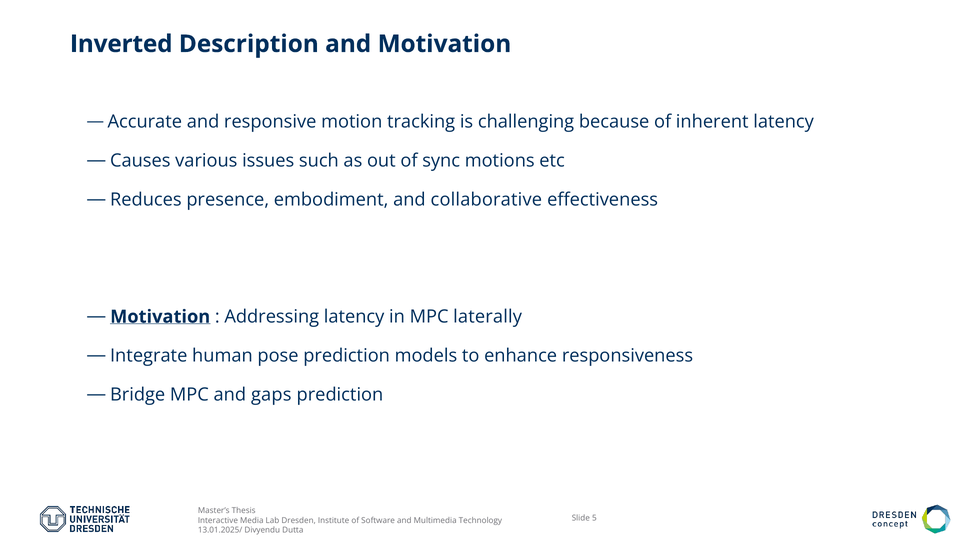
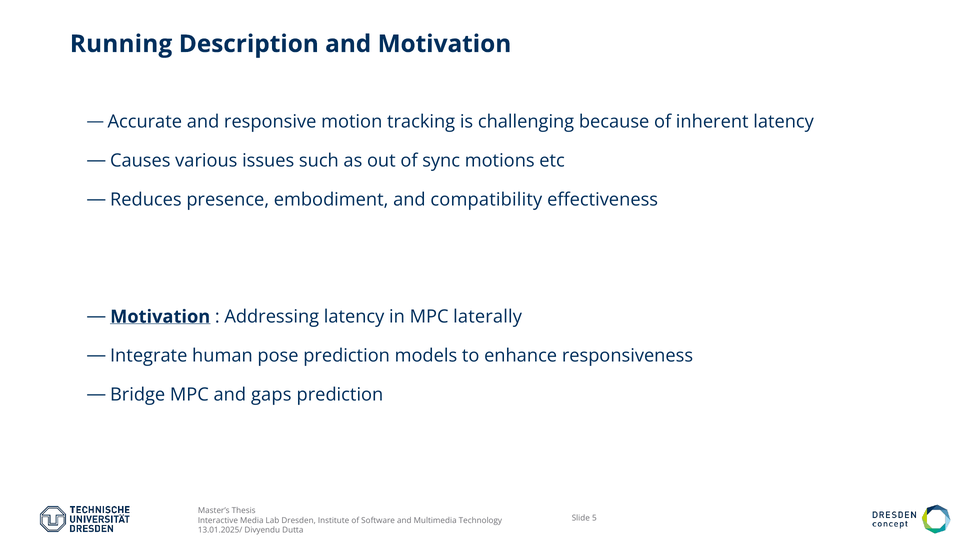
Inverted: Inverted -> Running
collaborative: collaborative -> compatibility
